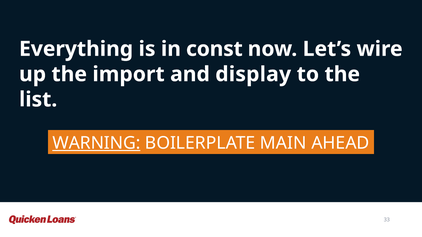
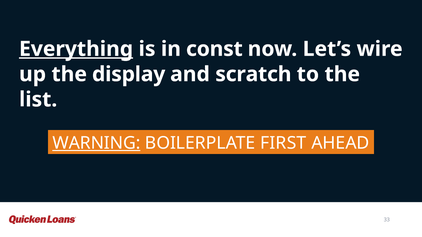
Everything underline: none -> present
import: import -> display
display: display -> scratch
MAIN: MAIN -> FIRST
